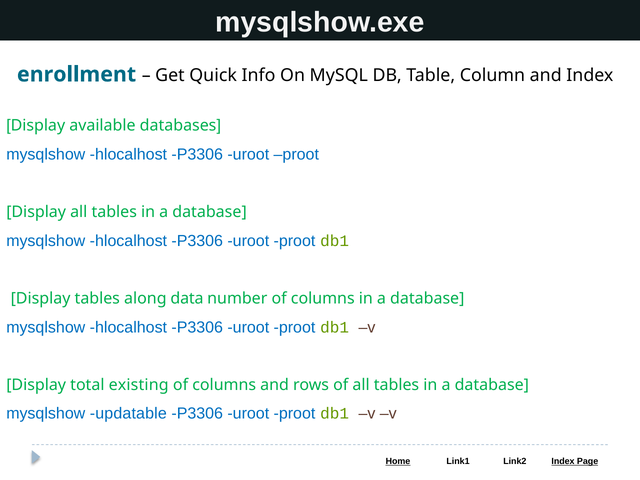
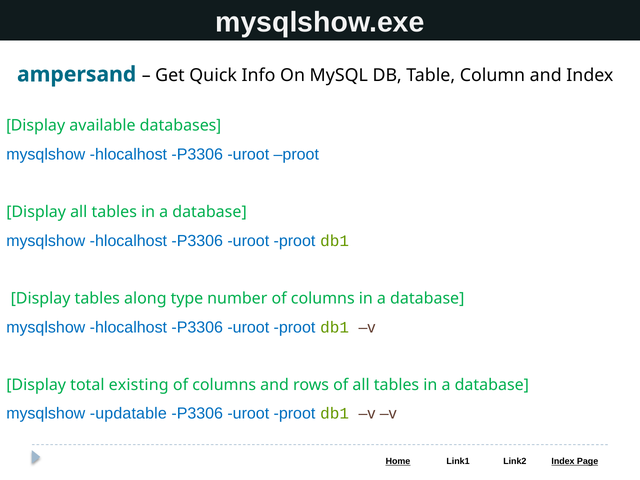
enrollment: enrollment -> ampersand
data: data -> type
